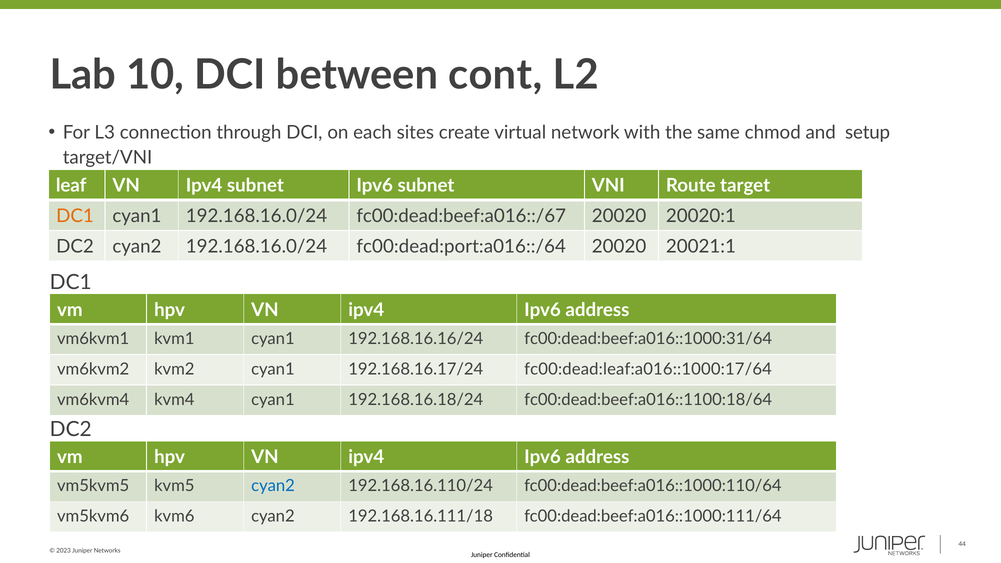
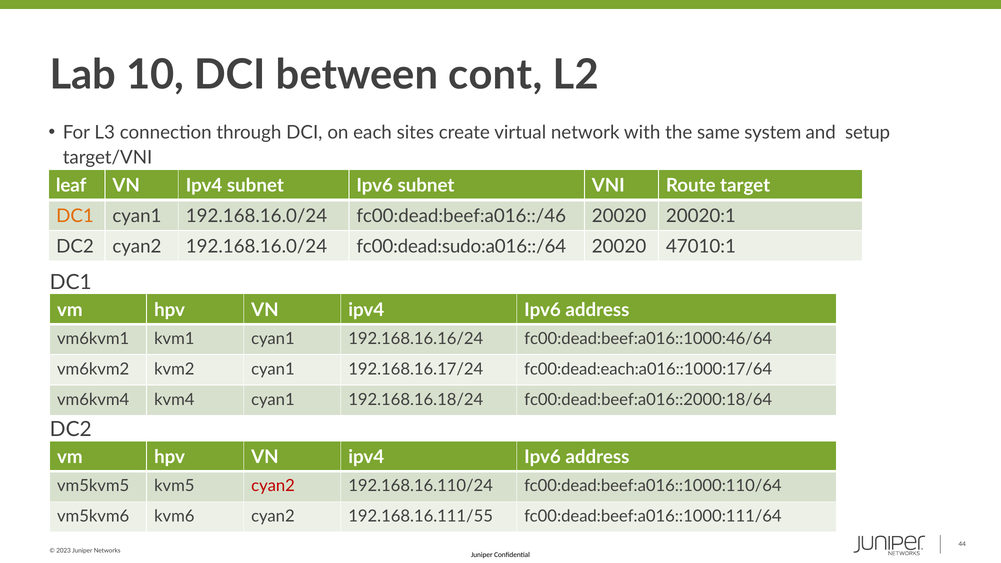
chmod: chmod -> system
fc00:dead:beef:a016::/67: fc00:dead:beef:a016::/67 -> fc00:dead:beef:a016::/46
fc00:dead:port:a016::/64: fc00:dead:port:a016::/64 -> fc00:dead:sudo:a016::/64
20021:1: 20021:1 -> 47010:1
fc00:dead:beef:a016::1000:31/64: fc00:dead:beef:a016::1000:31/64 -> fc00:dead:beef:a016::1000:46/64
fc00:dead:leaf:a016::1000:17/64: fc00:dead:leaf:a016::1000:17/64 -> fc00:dead:each:a016::1000:17/64
fc00:dead:beef:a016::1100:18/64: fc00:dead:beef:a016::1100:18/64 -> fc00:dead:beef:a016::2000:18/64
cyan2 at (273, 486) colour: blue -> red
192.168.16.111/18: 192.168.16.111/18 -> 192.168.16.111/55
